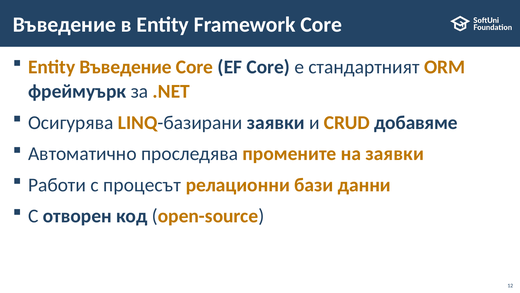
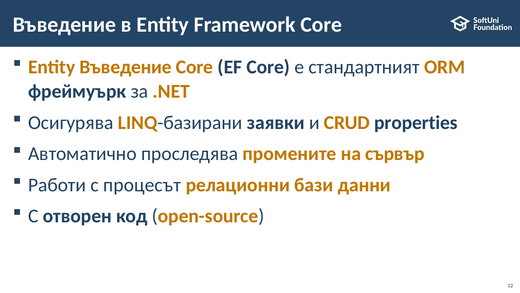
добавяме: добавяме -> properties
на заявки: заявки -> сървър
